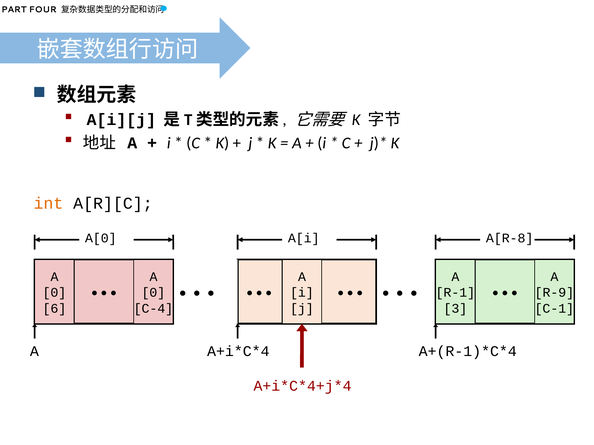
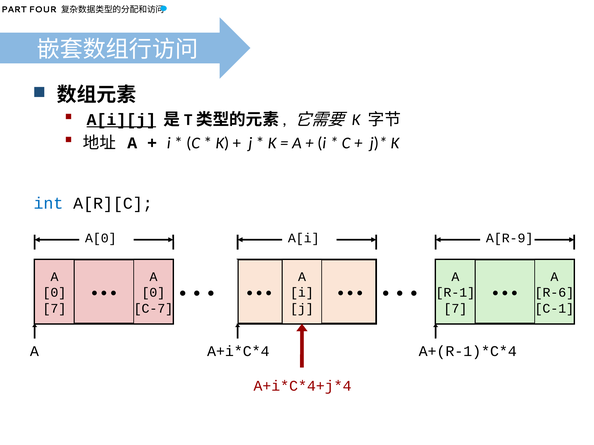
A[i][j underline: none -> present
int colour: orange -> blue
A[R-8: A[R-8 -> A[R-9
R-9: R-9 -> R-6
6 at (54, 309): 6 -> 7
C-4: C-4 -> C-7
3 at (455, 309): 3 -> 7
